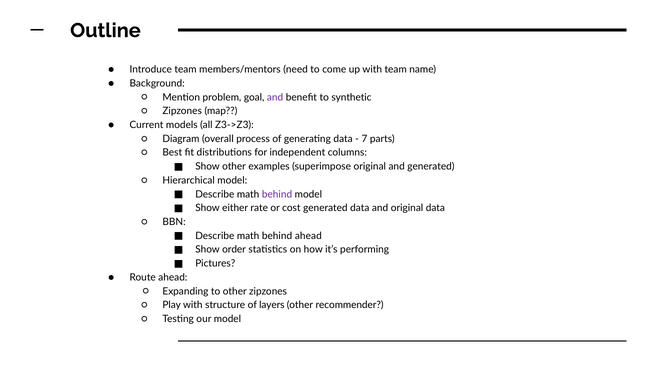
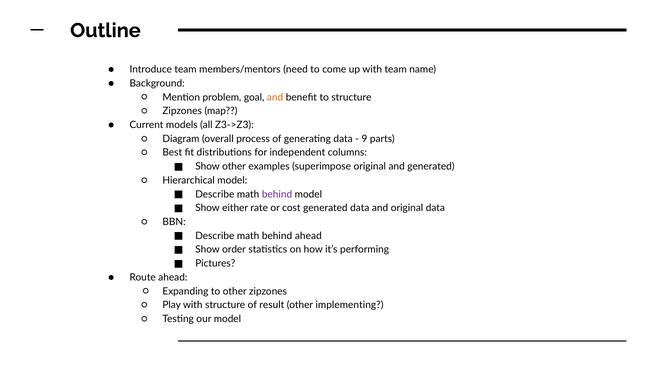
and at (275, 97) colour: purple -> orange
to synthetic: synthetic -> structure
7: 7 -> 9
layers: layers -> result
recommender: recommender -> implementing
